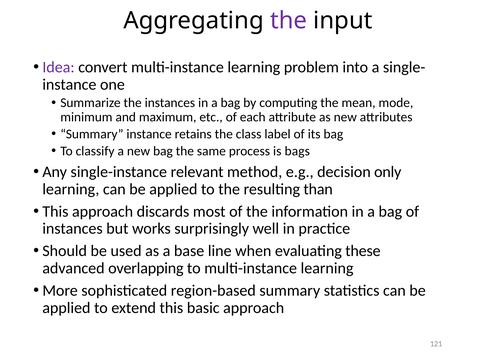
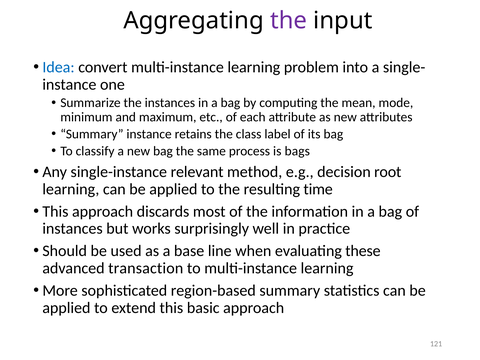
Idea colour: purple -> blue
only: only -> root
than: than -> time
overlapping: overlapping -> transaction
